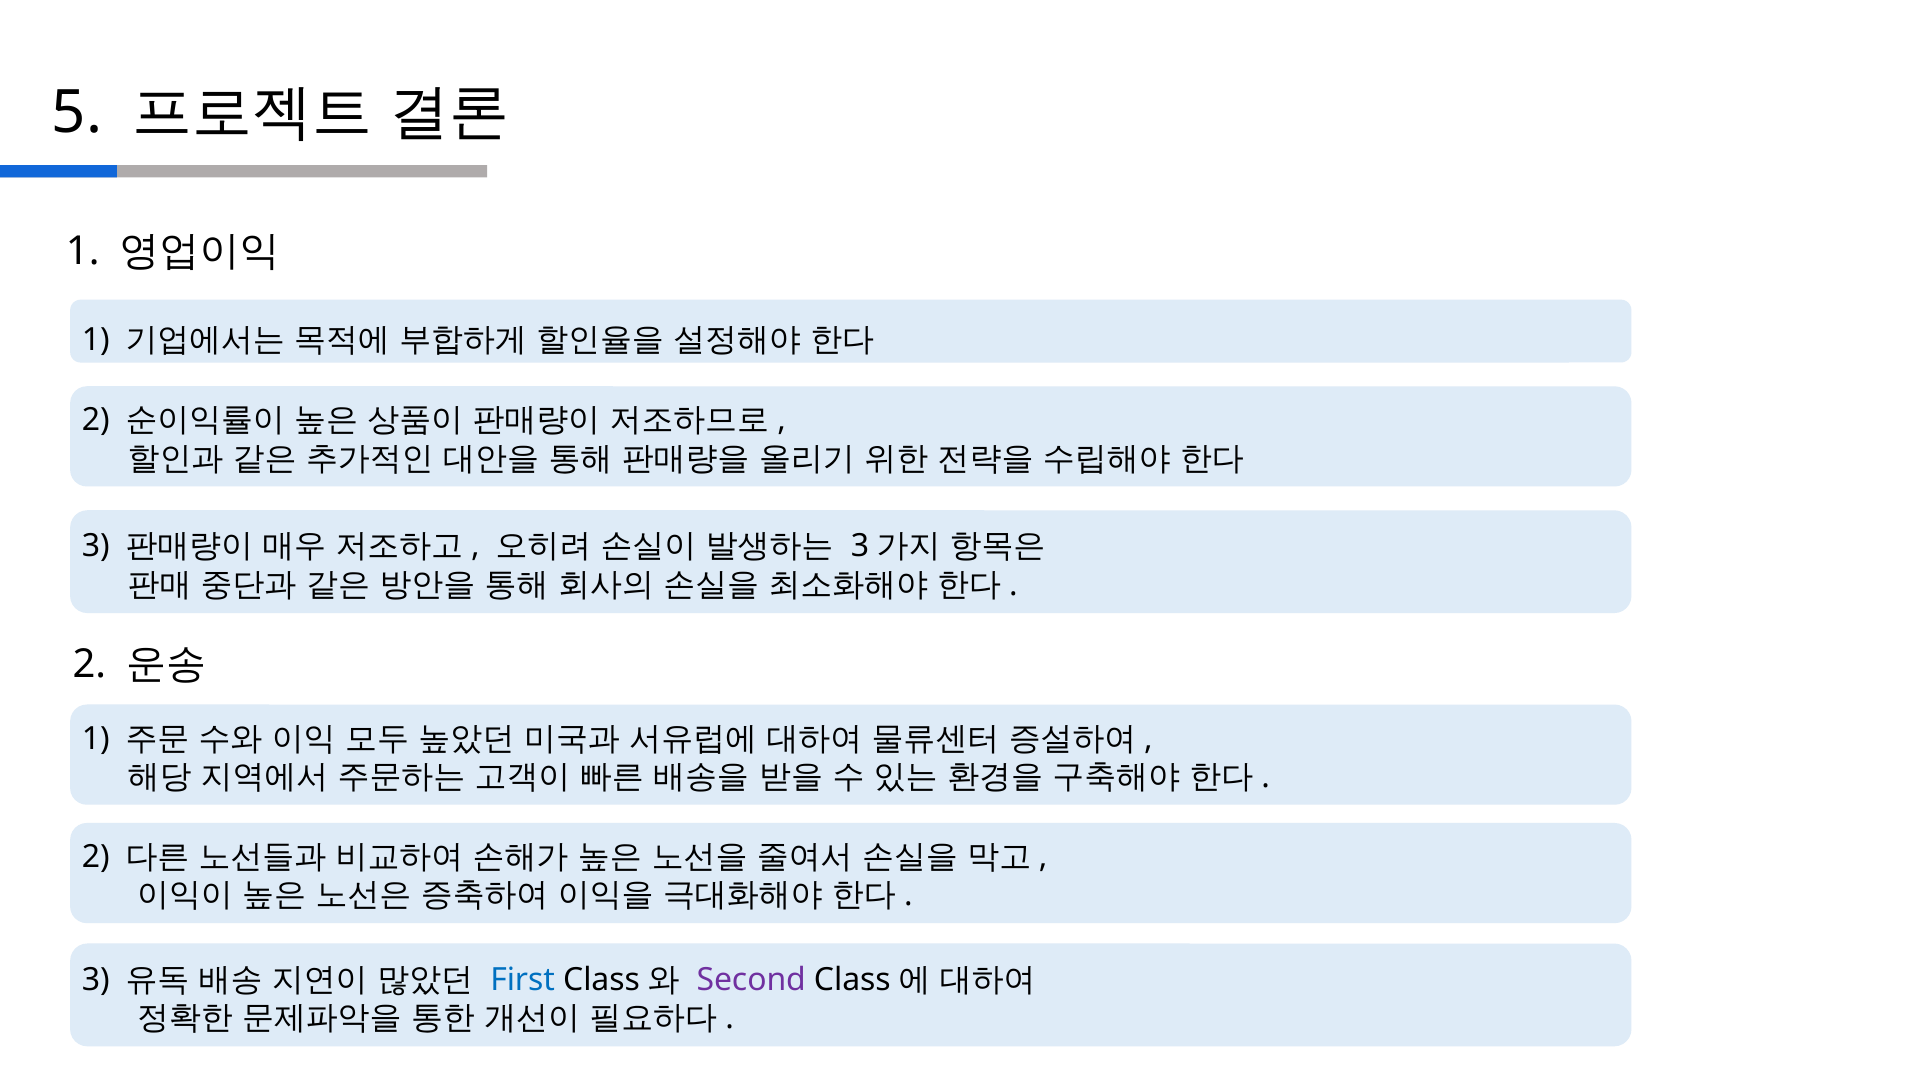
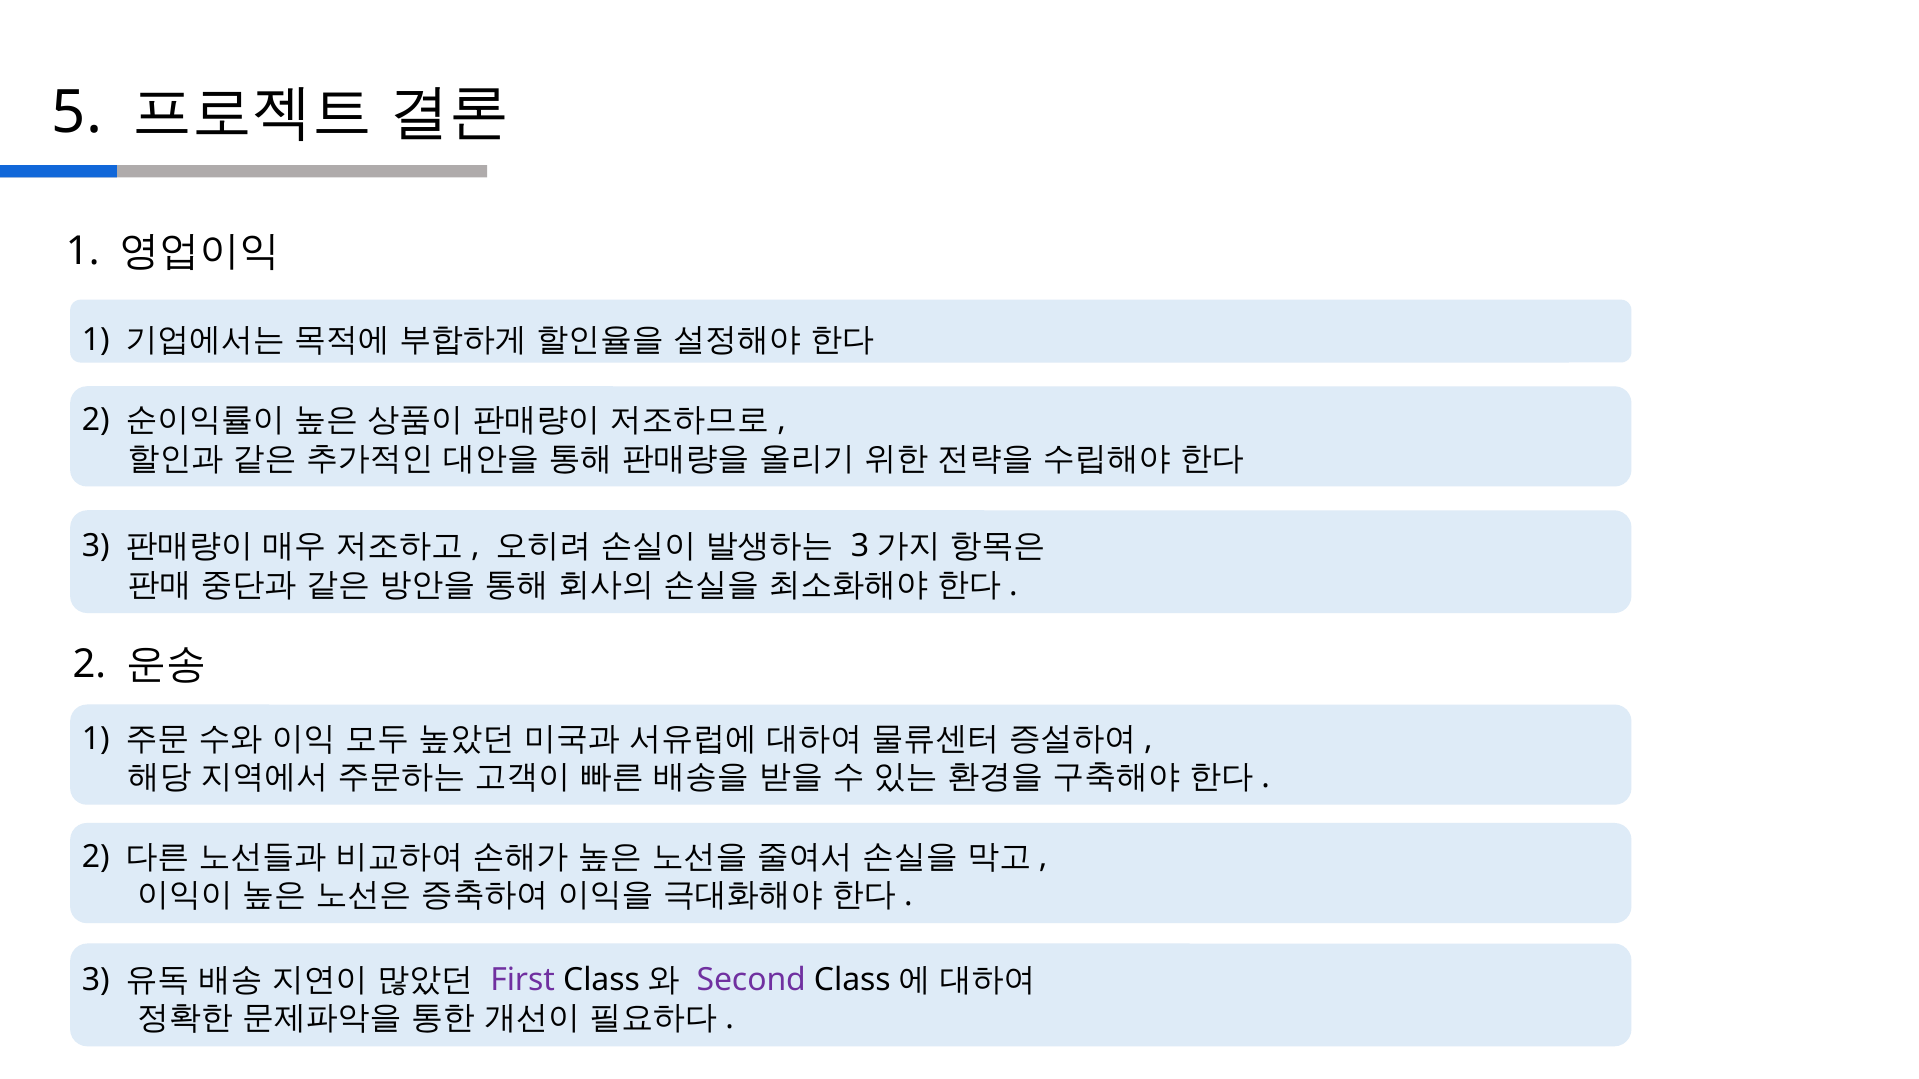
First colour: blue -> purple
